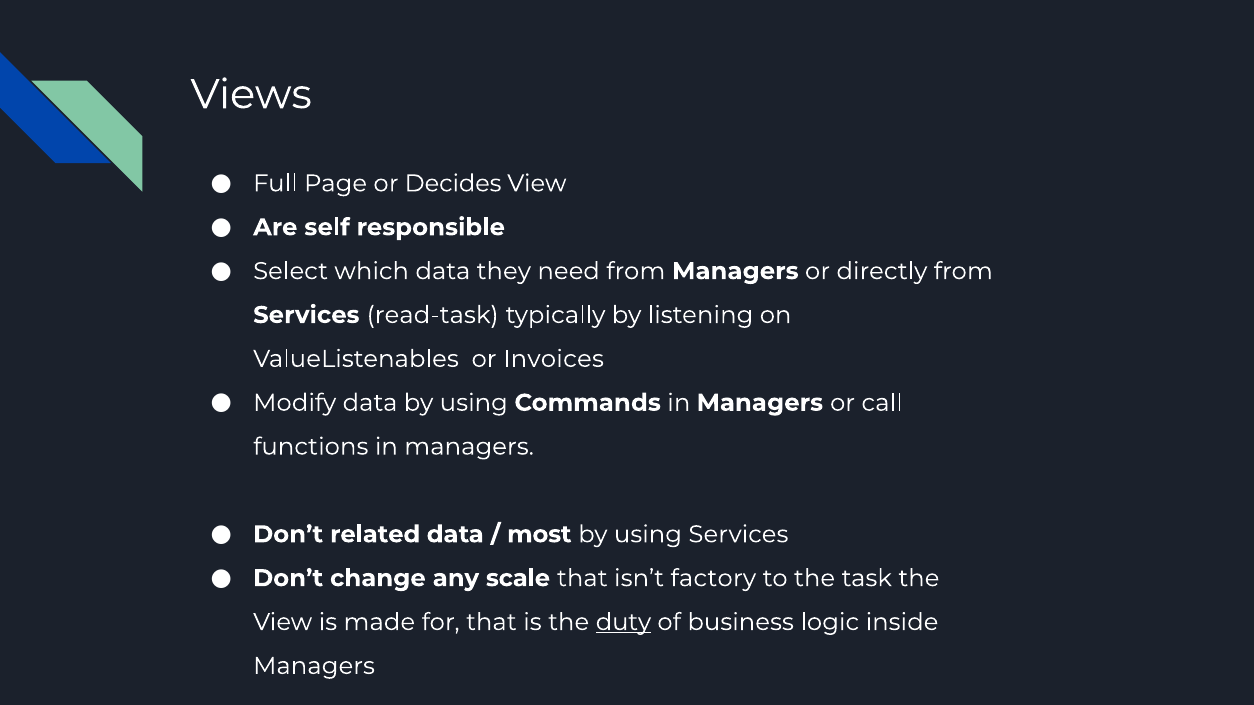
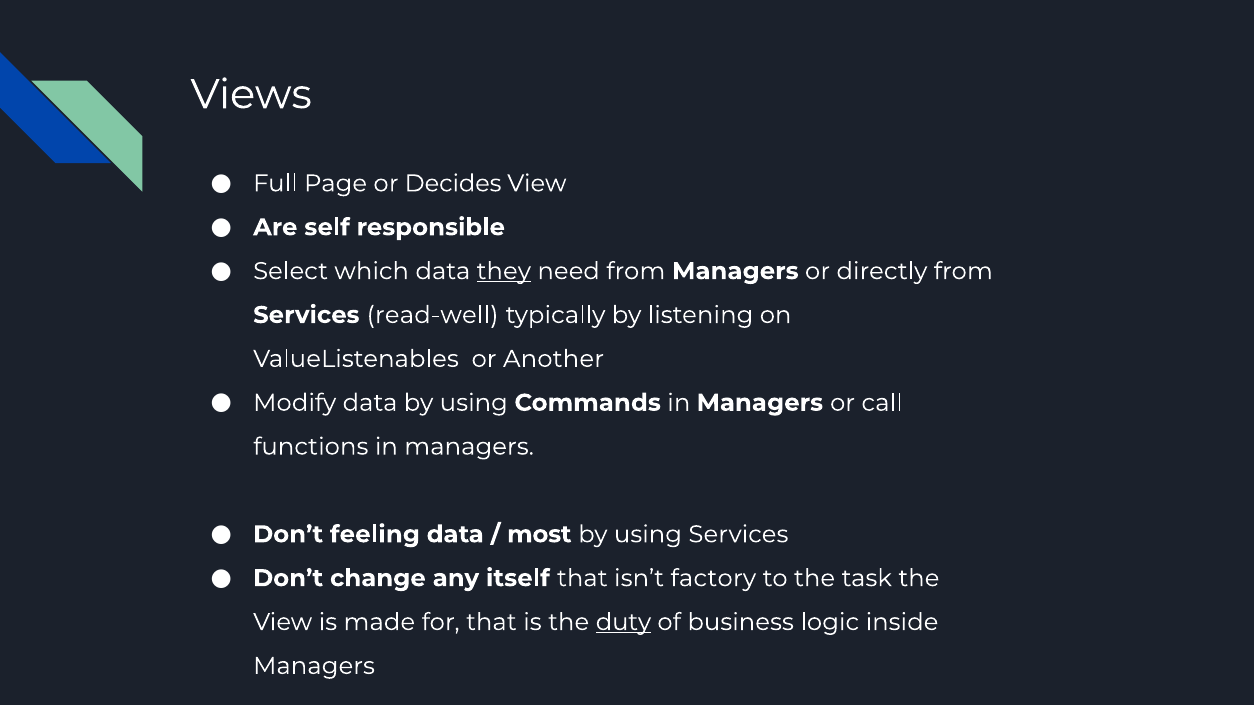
they underline: none -> present
read-task: read-task -> read-well
Invoices: Invoices -> Another
related: related -> feeling
scale: scale -> itself
